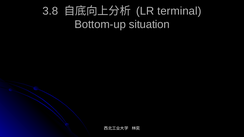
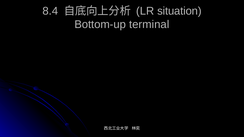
3.8: 3.8 -> 8.4
terminal: terminal -> situation
situation: situation -> terminal
